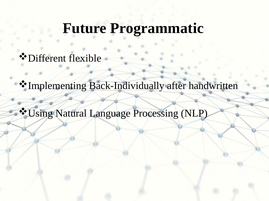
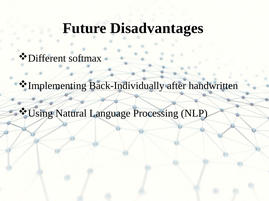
Programmatic: Programmatic -> Disadvantages
flexible: flexible -> softmax
